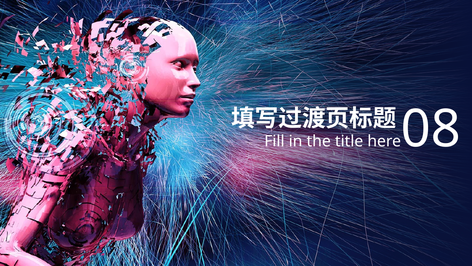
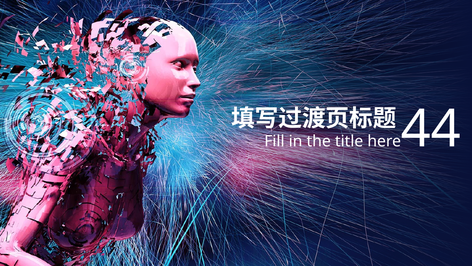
08: 08 -> 44
